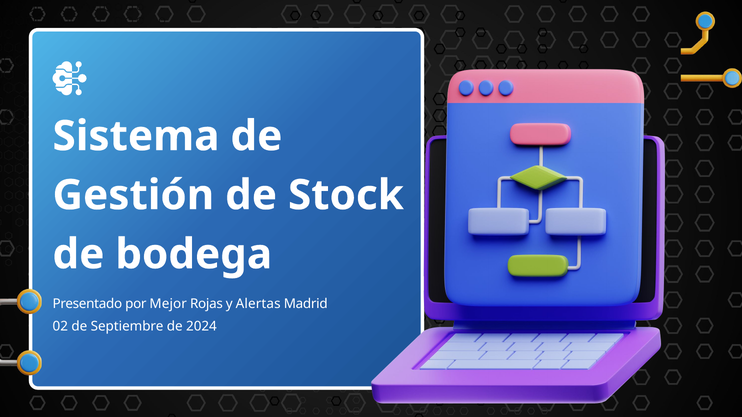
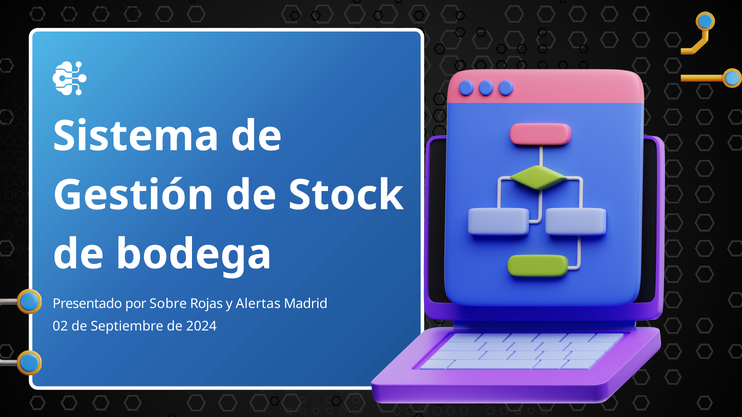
Mejor: Mejor -> Sobre
